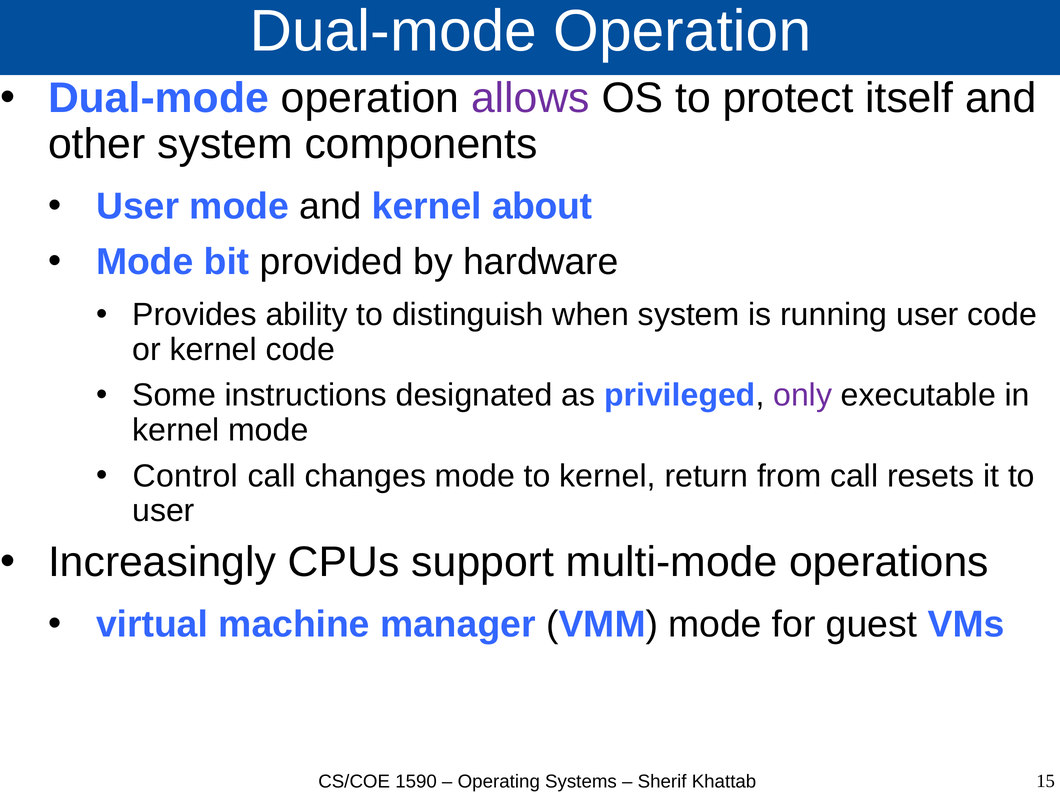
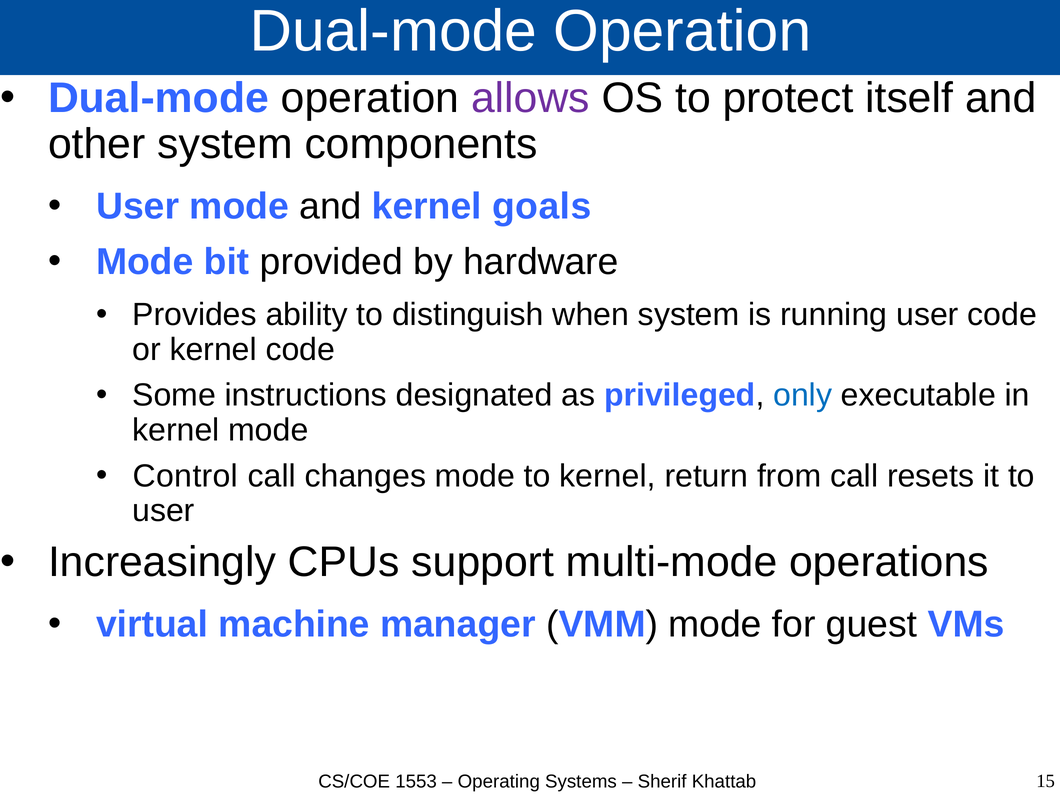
about: about -> goals
only colour: purple -> blue
1590: 1590 -> 1553
